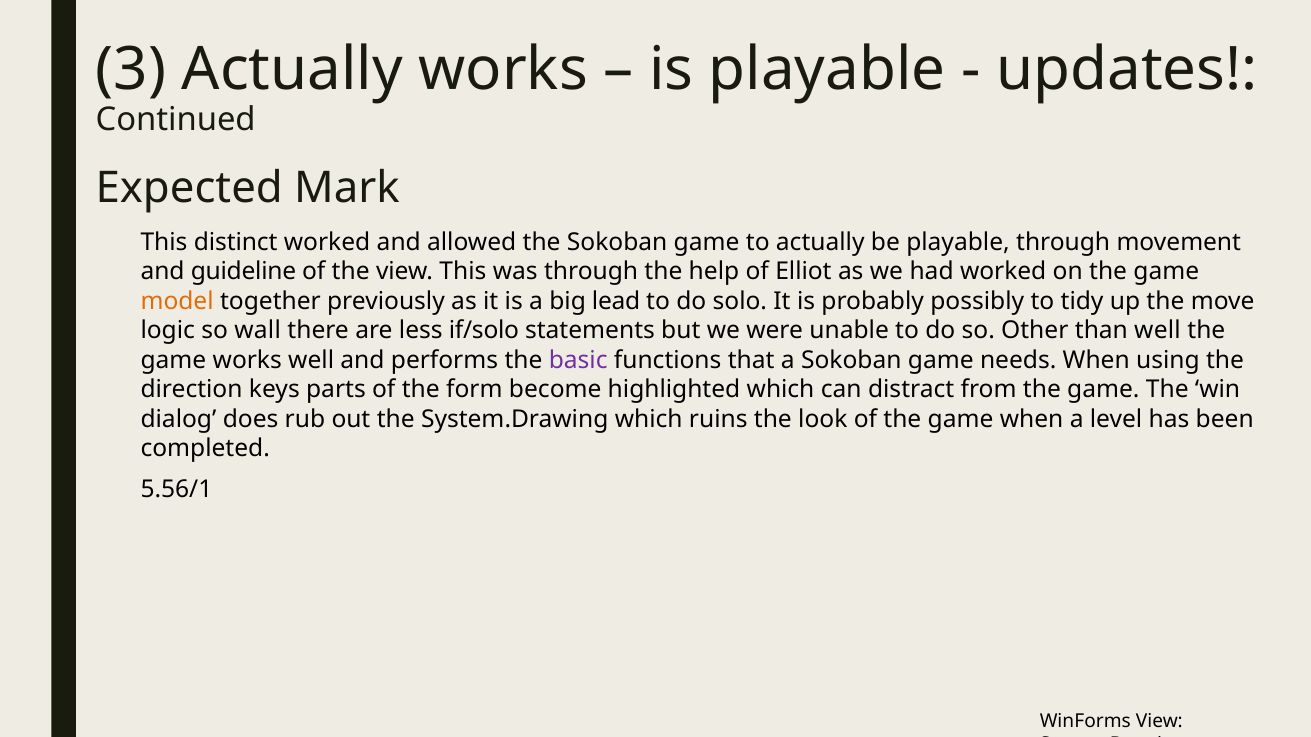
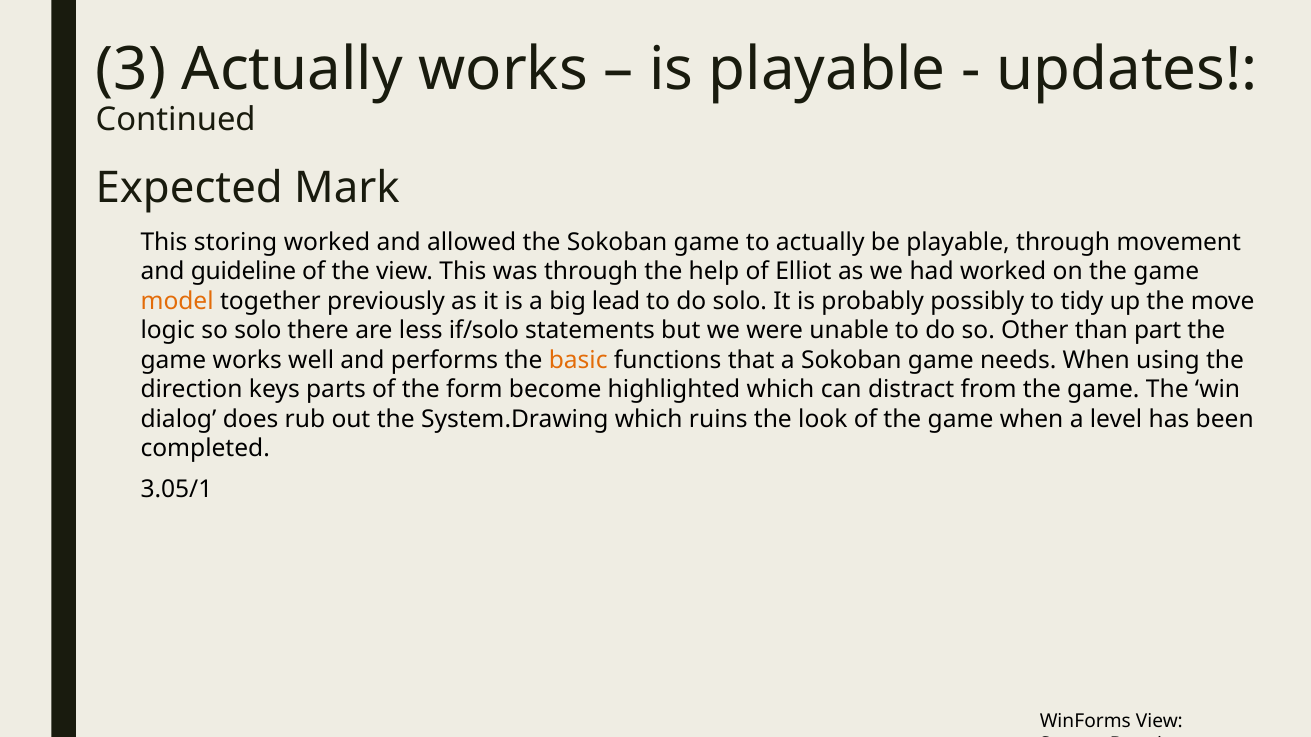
distinct: distinct -> storing
so wall: wall -> solo
than well: well -> part
basic colour: purple -> orange
5.56/1: 5.56/1 -> 3.05/1
